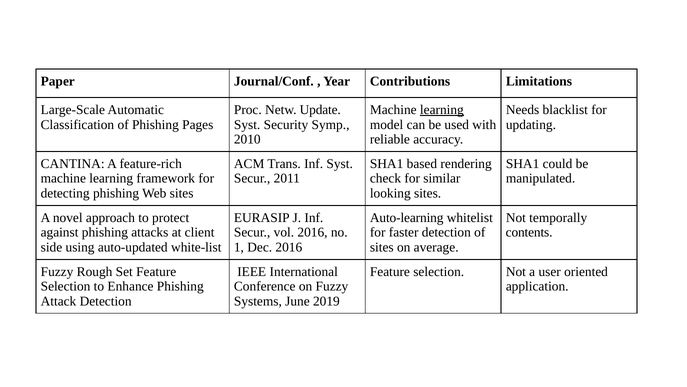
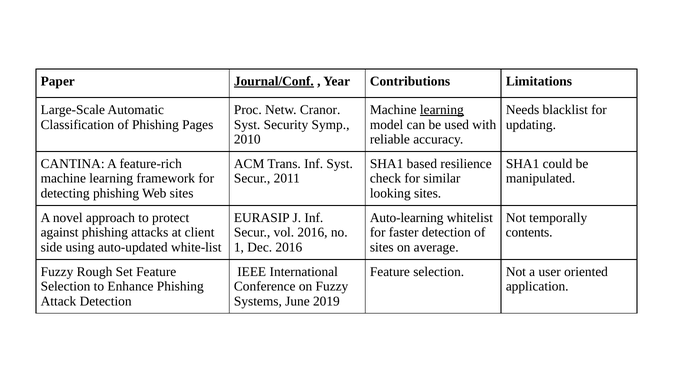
Journal/Conf underline: none -> present
Update: Update -> Cranor
rendering: rendering -> resilience
